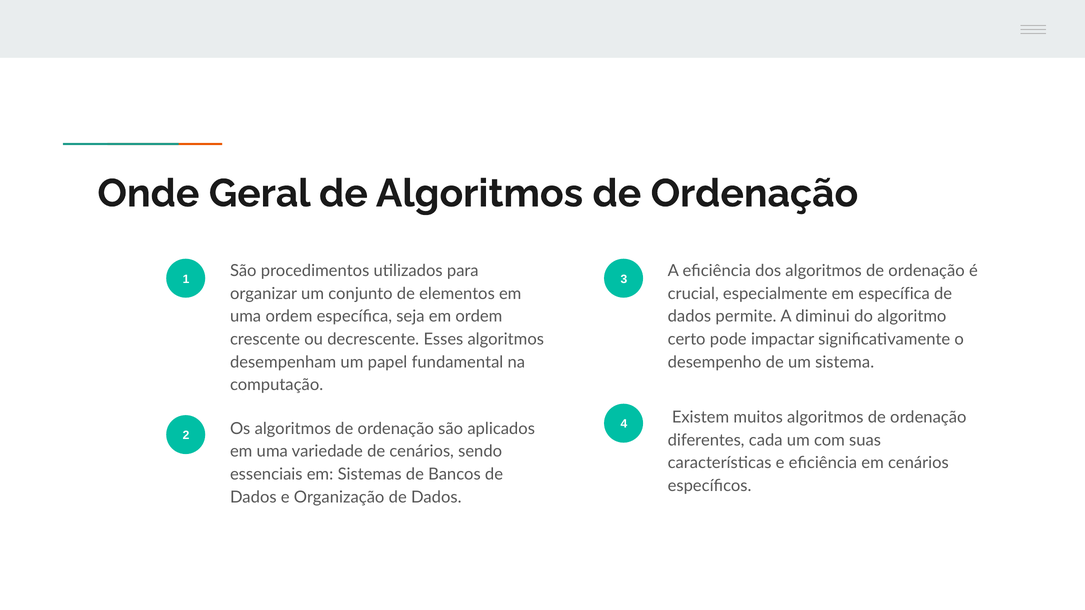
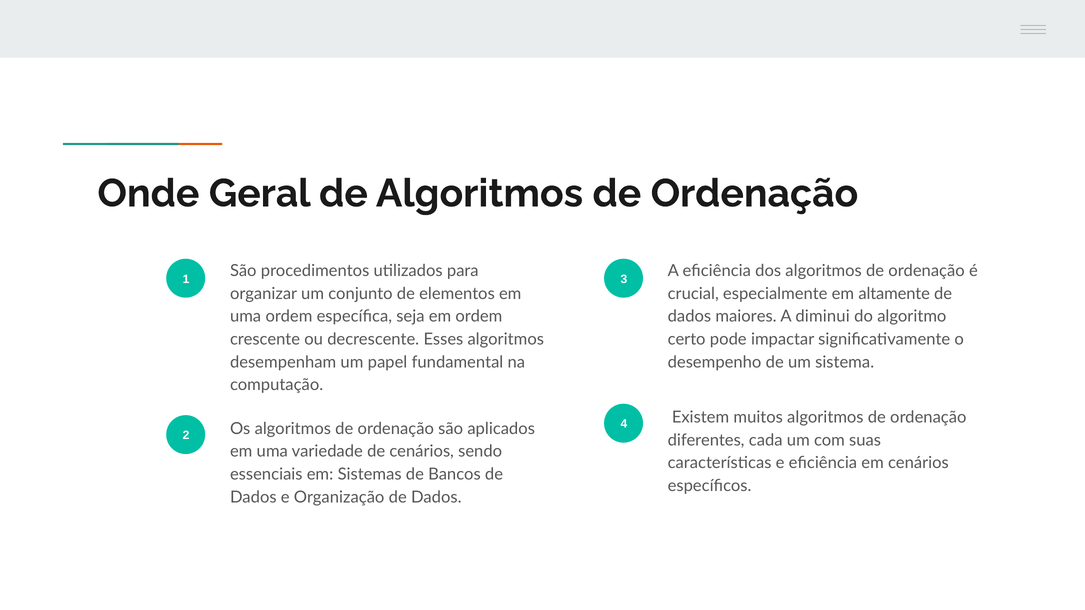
em específica: específica -> altamente
permite: permite -> maiores
